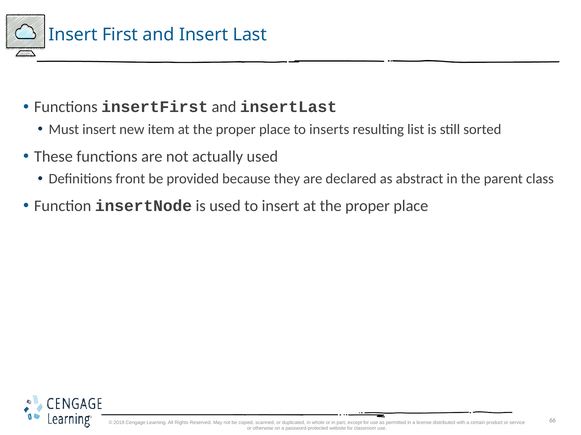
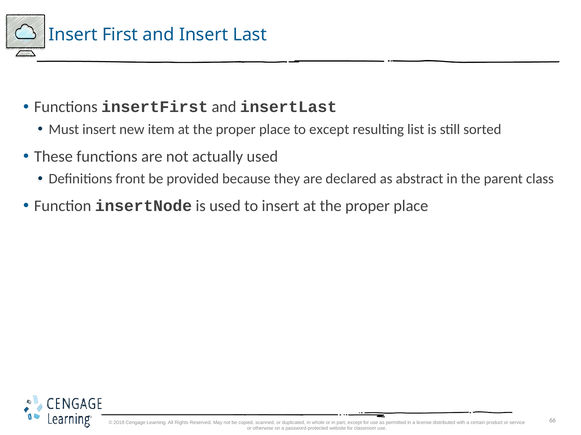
to inserts: inserts -> except
